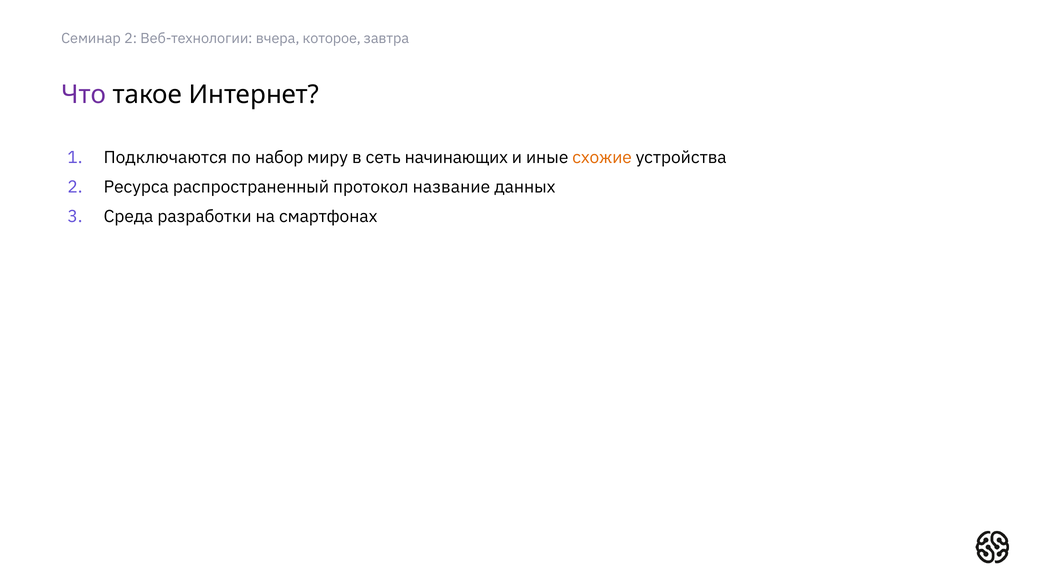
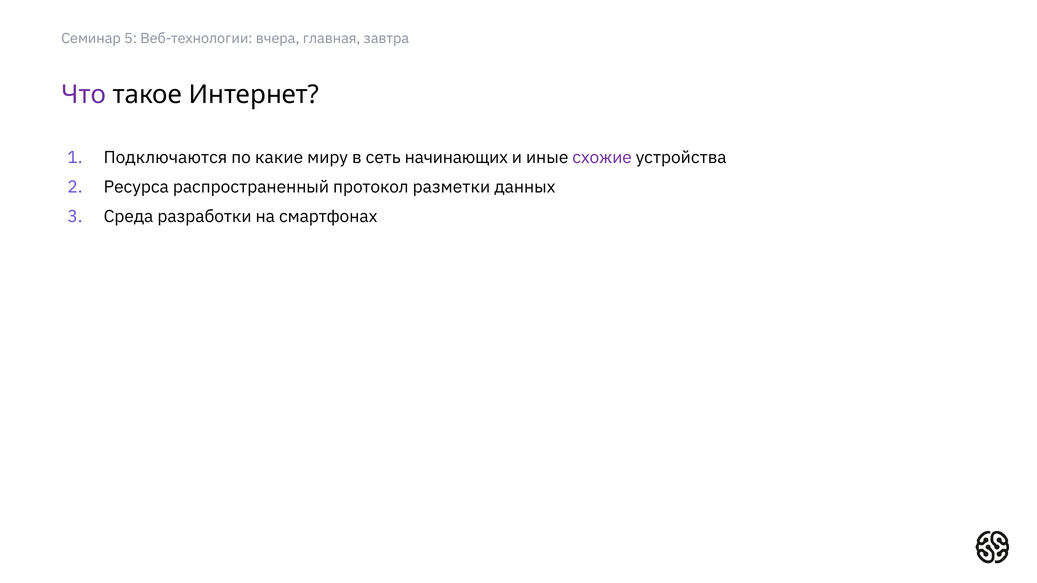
Семинар 2: 2 -> 5
которое: которое -> главная
набор: набор -> какие
схожие colour: orange -> purple
название: название -> разметки
